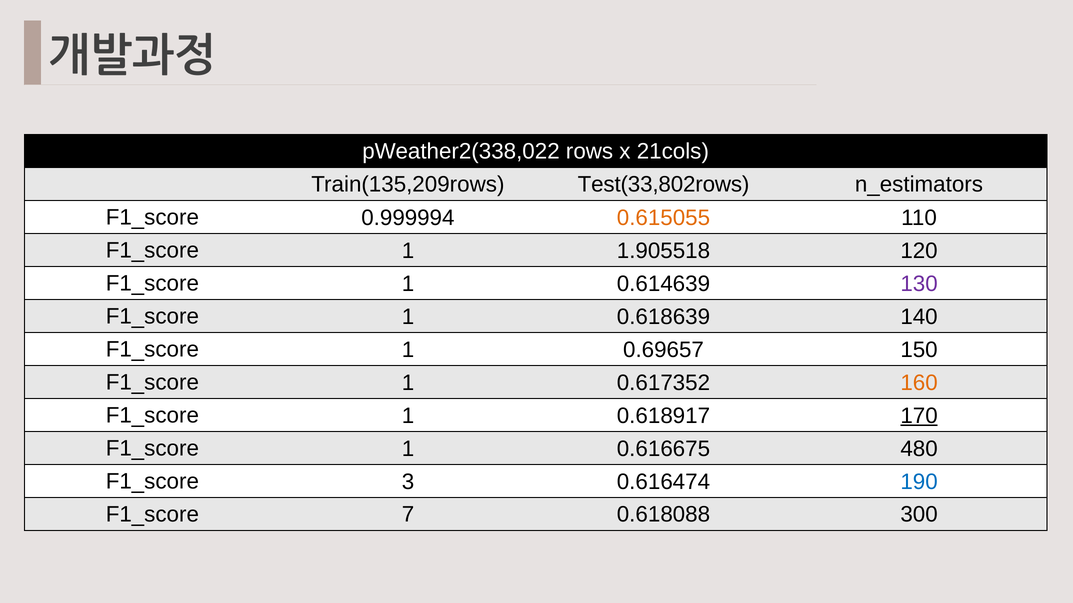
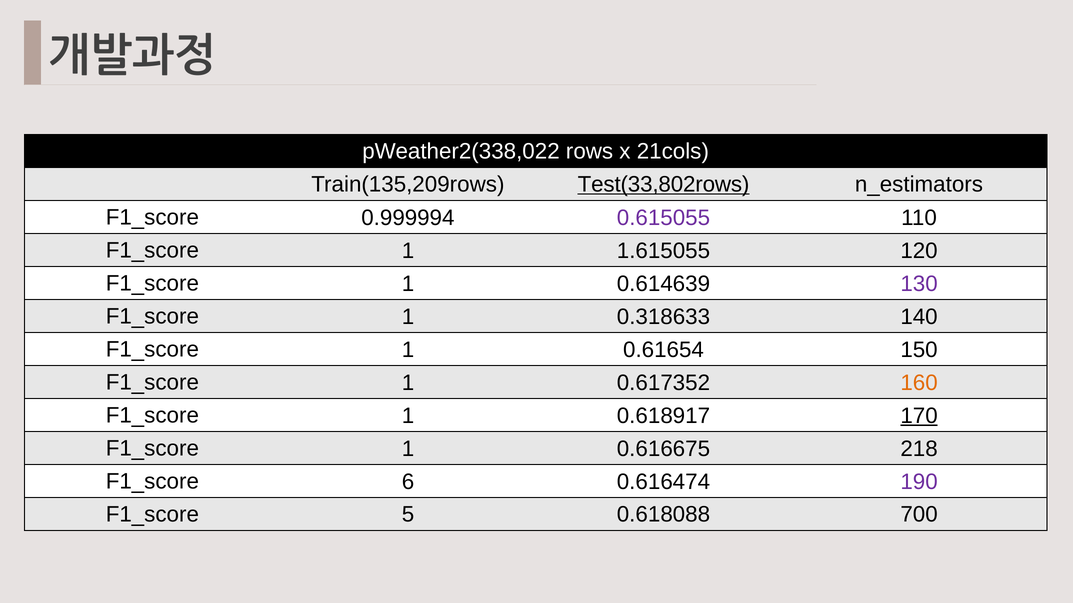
Test(33,802rows underline: none -> present
0.615055 colour: orange -> purple
1.905518: 1.905518 -> 1.615055
0.618639: 0.618639 -> 0.318633
0.69657: 0.69657 -> 0.61654
480: 480 -> 218
3: 3 -> 6
190 colour: blue -> purple
7: 7 -> 5
300: 300 -> 700
